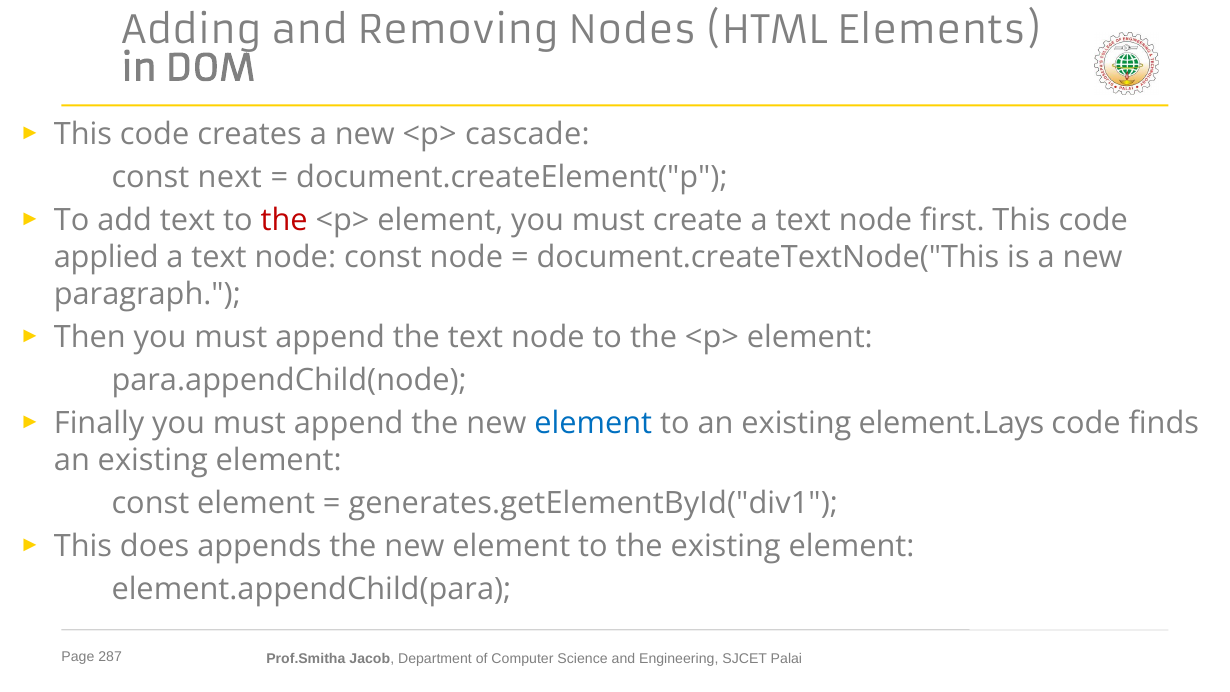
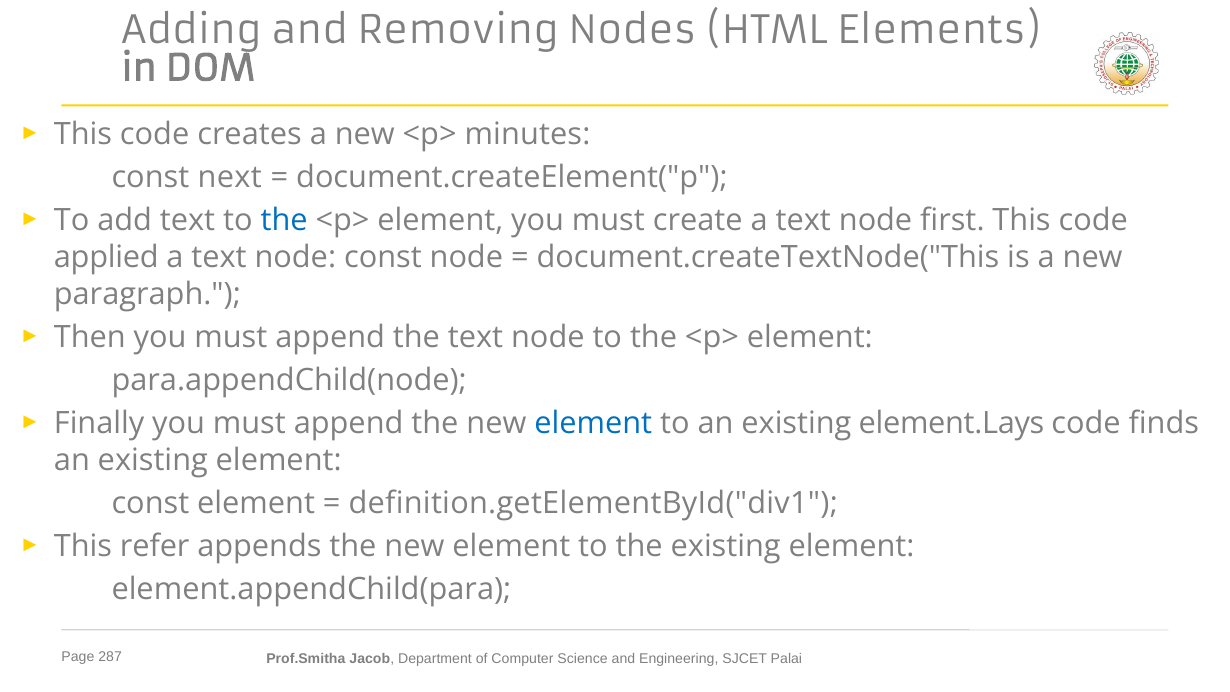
cascade: cascade -> minutes
the at (284, 220) colour: red -> blue
generates.getElementById("div1: generates.getElementById("div1 -> definition.getElementById("div1
does: does -> refer
